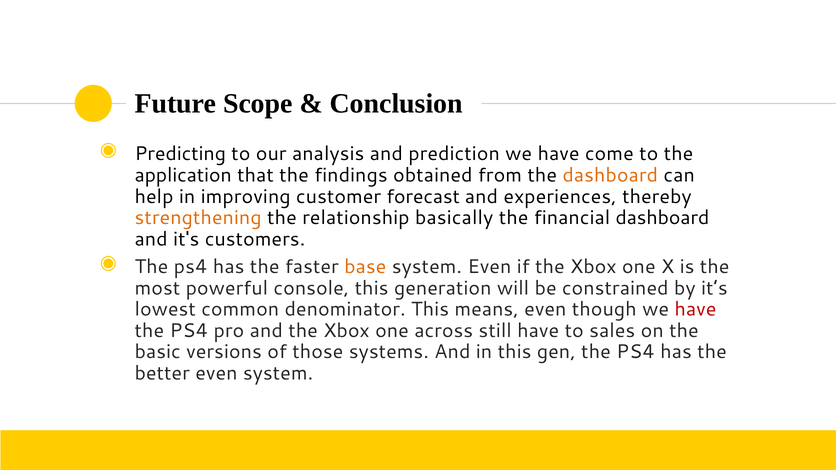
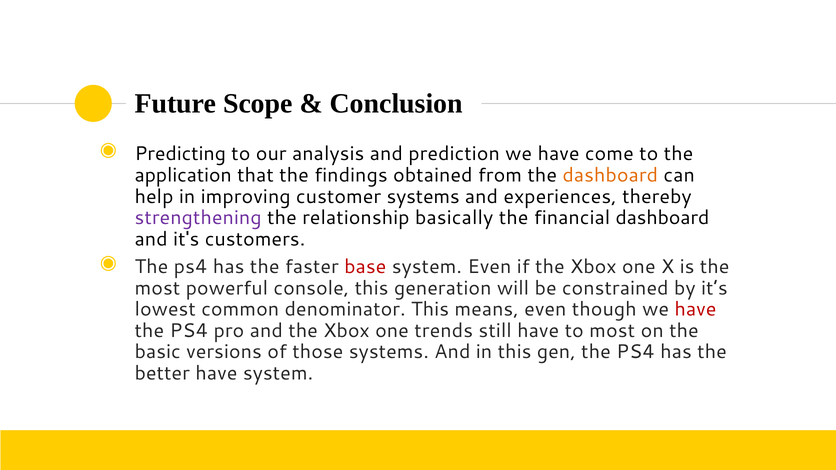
customer forecast: forecast -> systems
strengthening colour: orange -> purple
base colour: orange -> red
across: across -> trends
to sales: sales -> most
better even: even -> have
